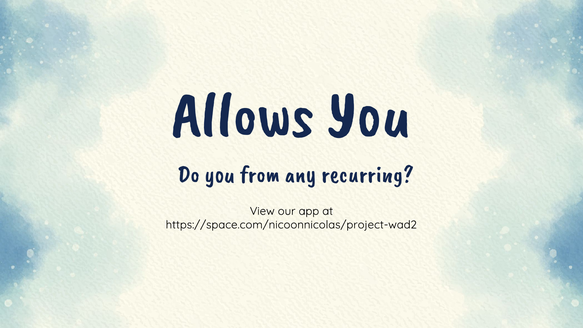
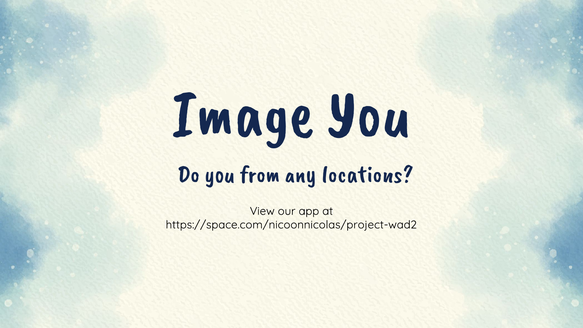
Allows: Allows -> Image
recurring: recurring -> locations
